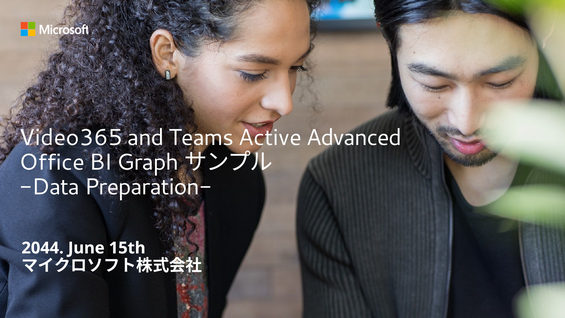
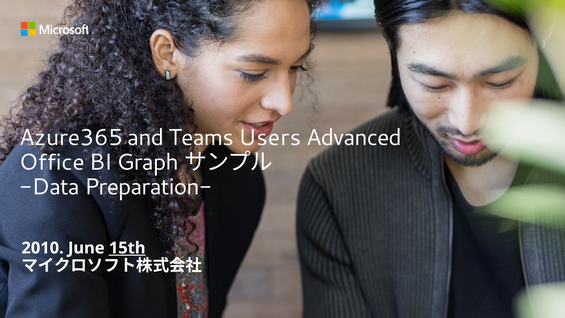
Video365: Video365 -> Azure365
Active: Active -> Users
2044: 2044 -> 2010
15th underline: none -> present
